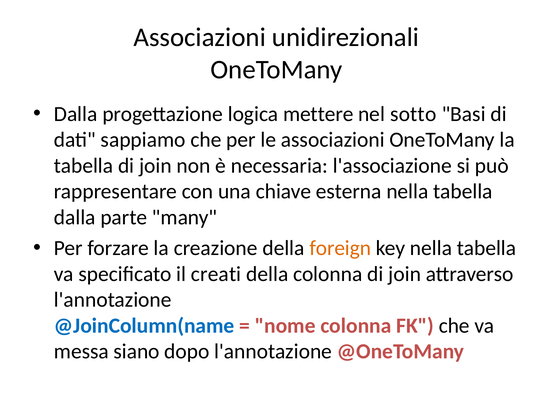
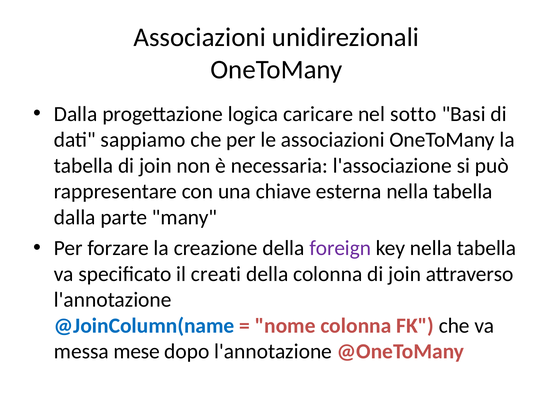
mettere: mettere -> caricare
foreign colour: orange -> purple
siano: siano -> mese
